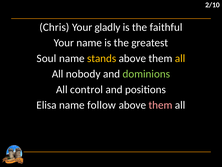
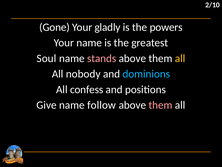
Chris: Chris -> Gone
faithful: faithful -> powers
stands colour: yellow -> pink
dominions colour: light green -> light blue
control: control -> confess
Elisa: Elisa -> Give
